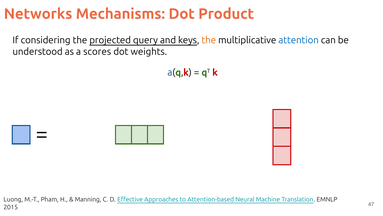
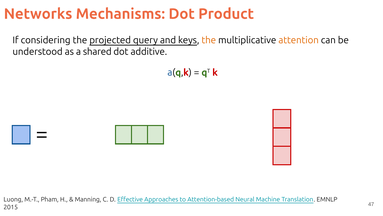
attention colour: blue -> orange
scores: scores -> shared
weights: weights -> additive
